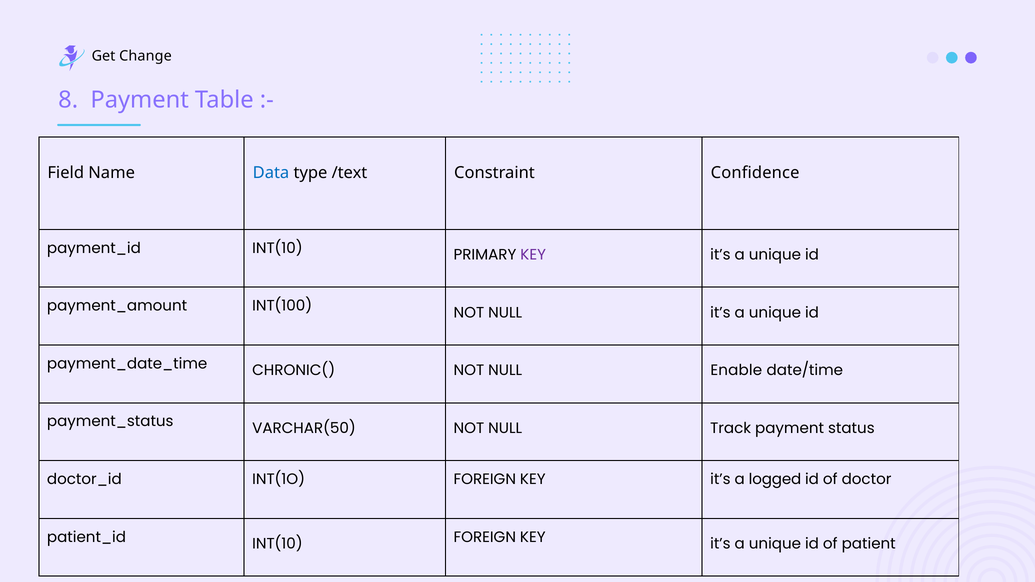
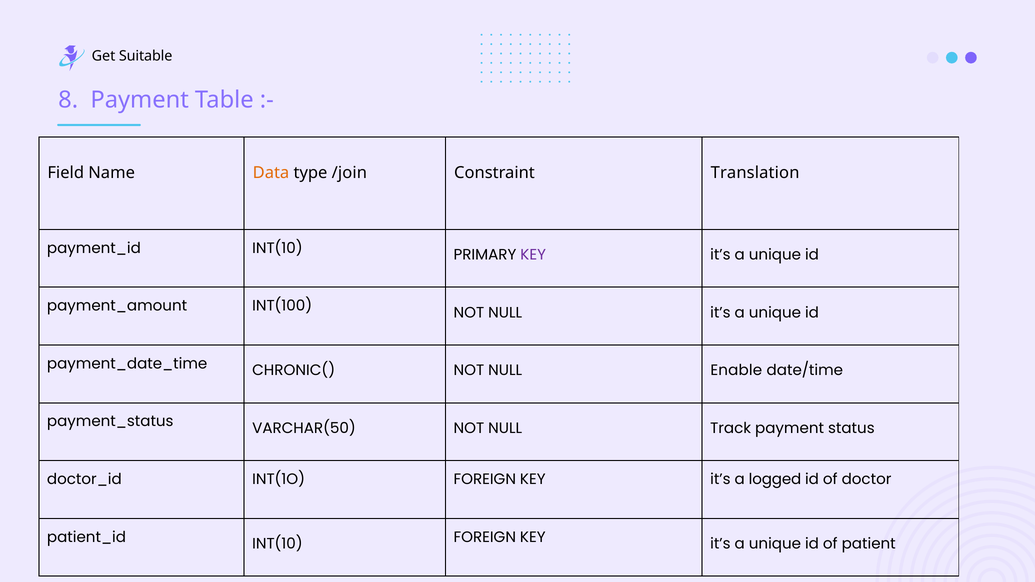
Change: Change -> Suitable
Data colour: blue -> orange
/text: /text -> /join
Confidence: Confidence -> Translation
